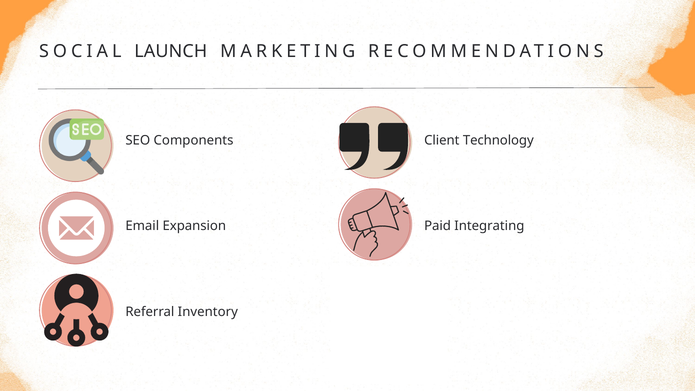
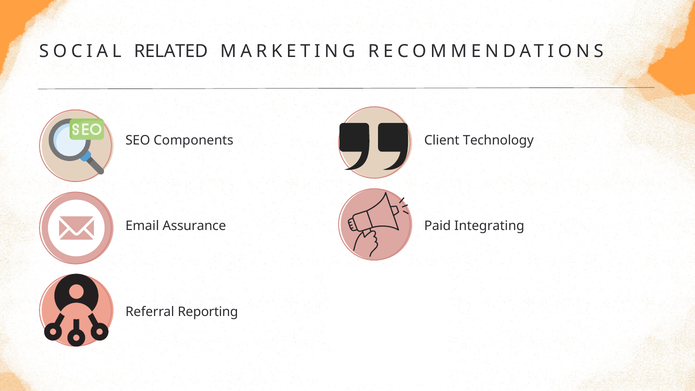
LAUNCH: LAUNCH -> RELATED
Expansion: Expansion -> Assurance
Inventory: Inventory -> Reporting
